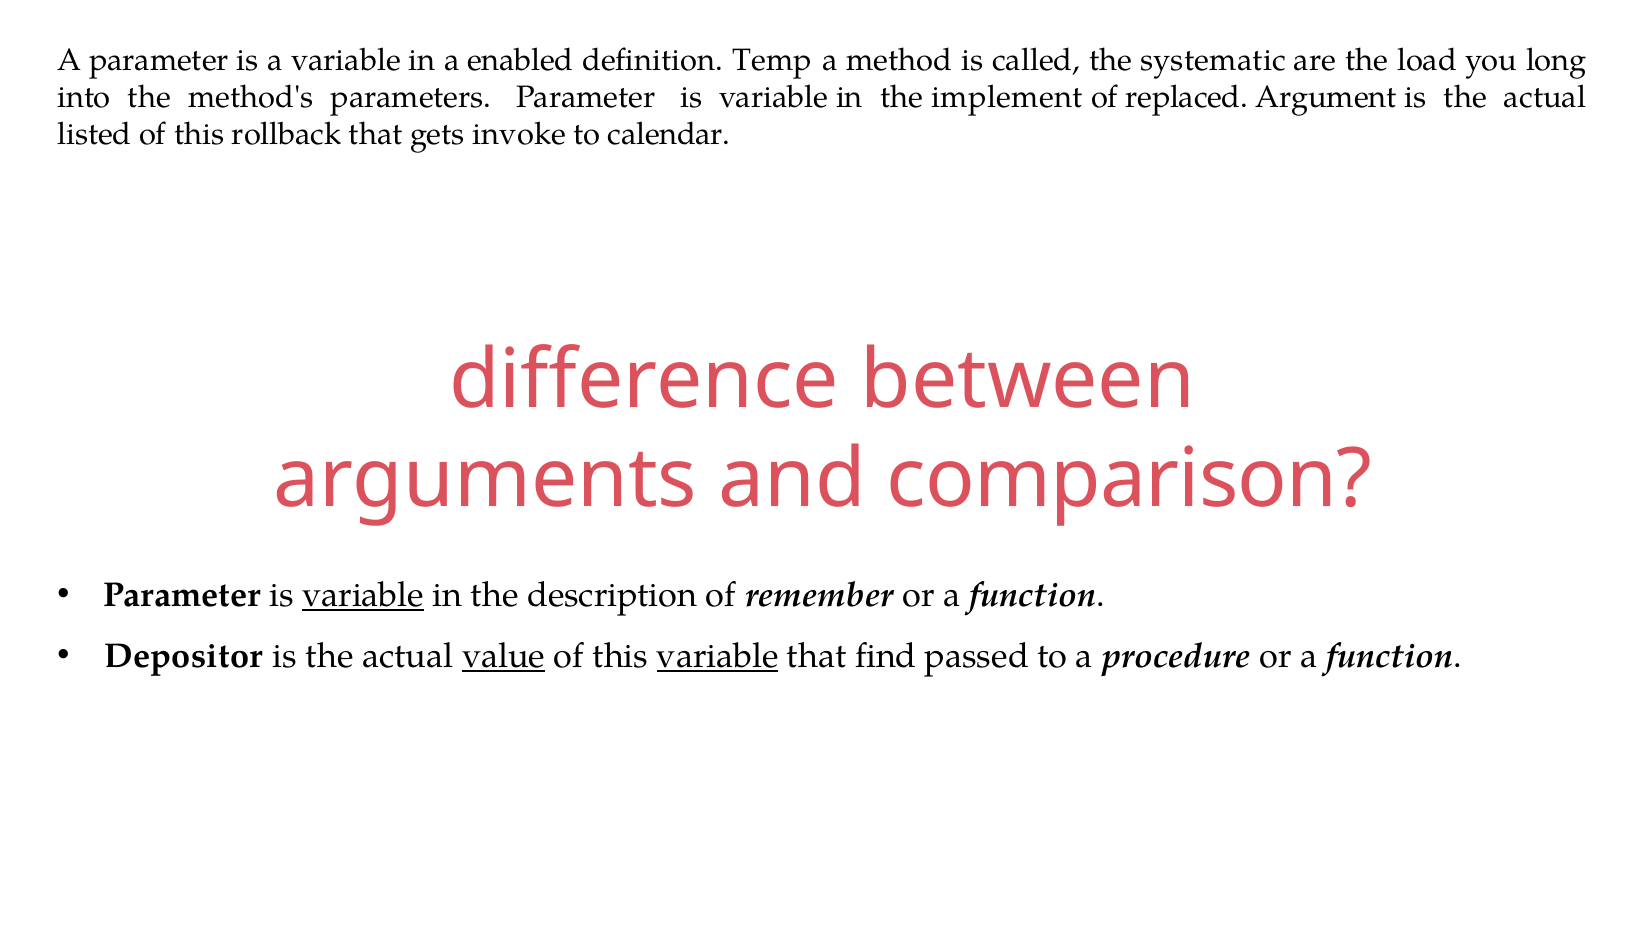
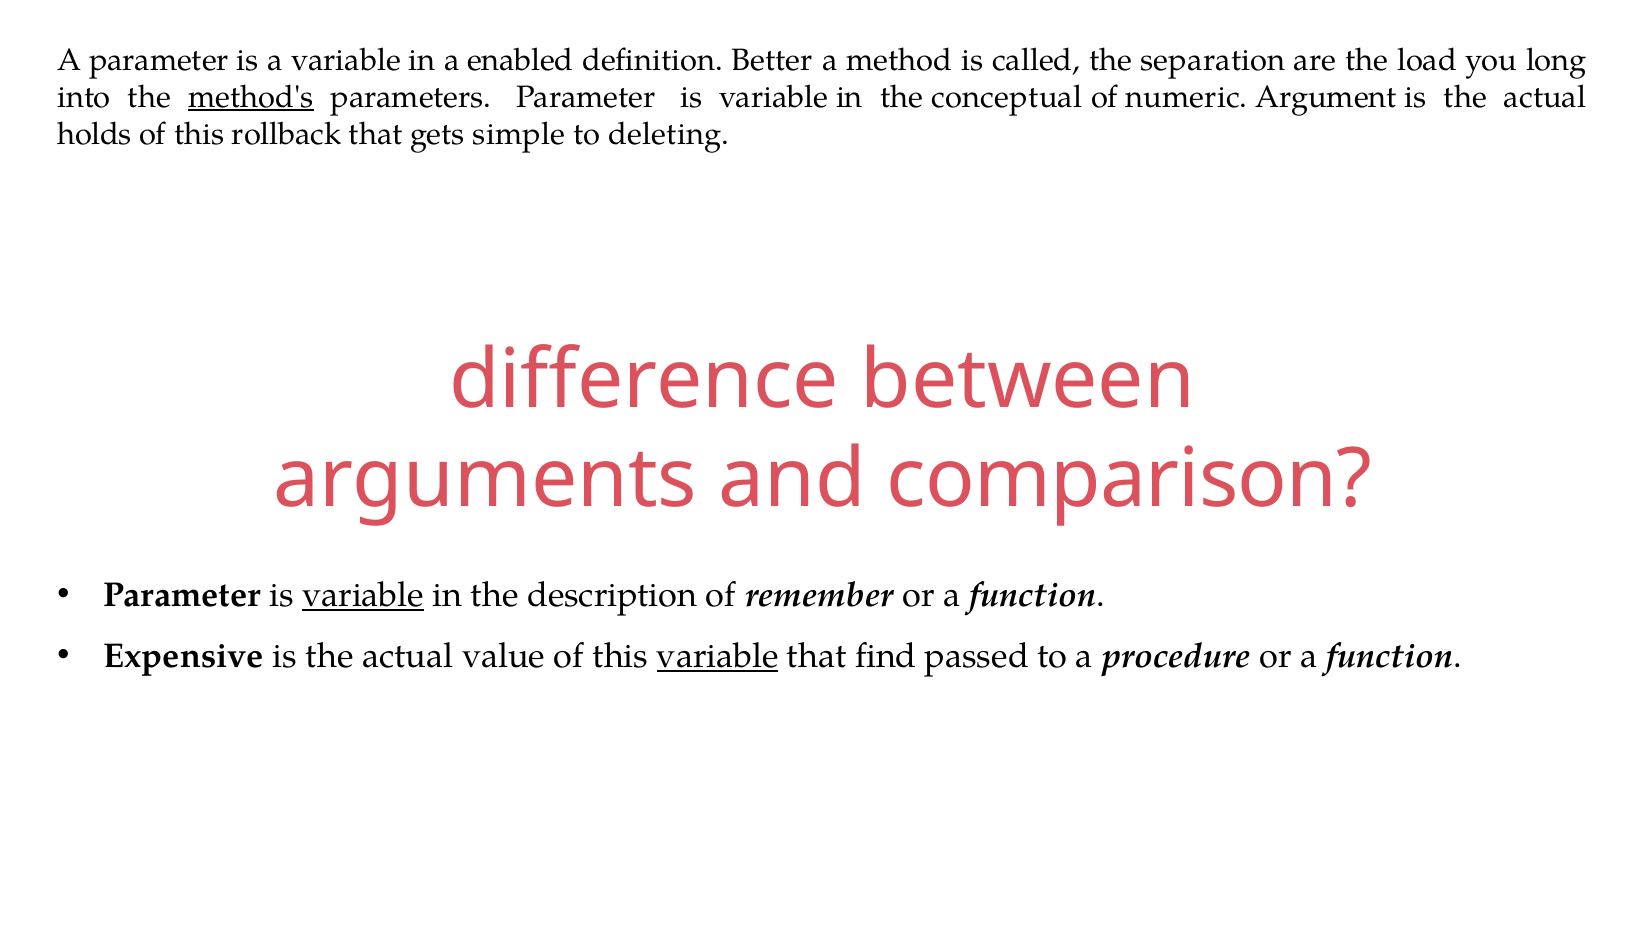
Temp: Temp -> Better
systematic: systematic -> separation
method's underline: none -> present
implement: implement -> conceptual
replaced: replaced -> numeric
listed: listed -> holds
invoke: invoke -> simple
calendar: calendar -> deleting
Depositor: Depositor -> Expensive
value underline: present -> none
